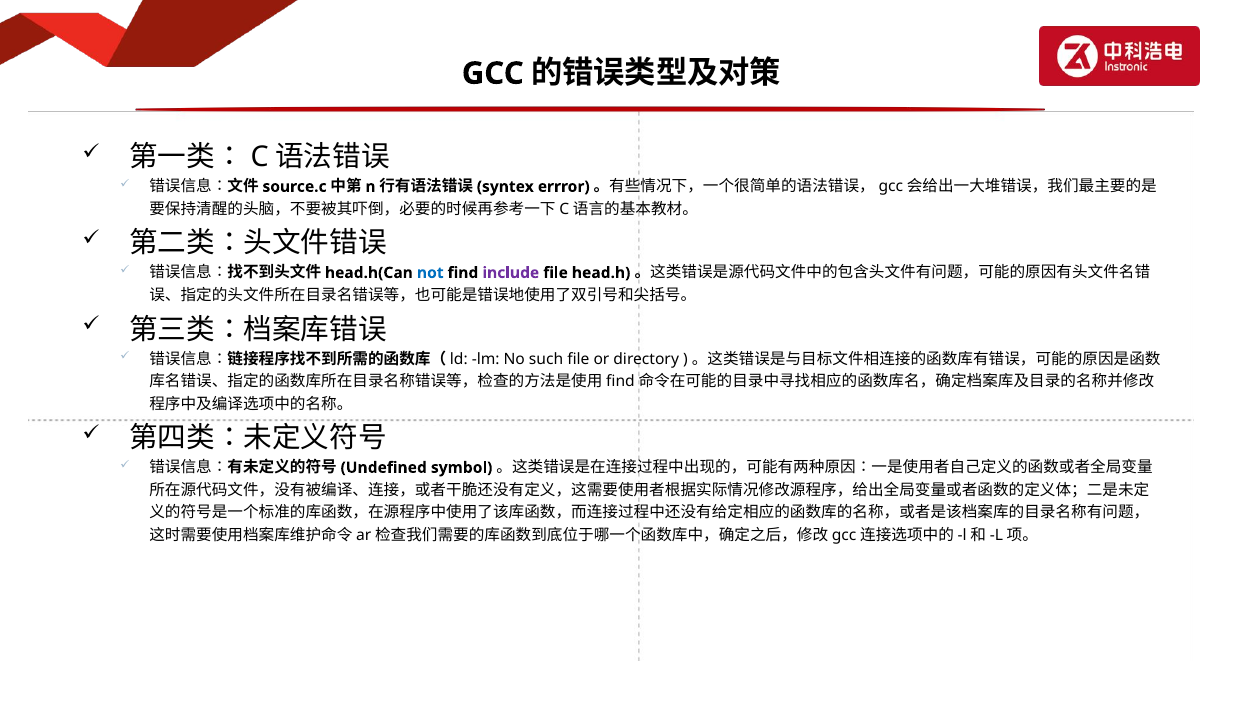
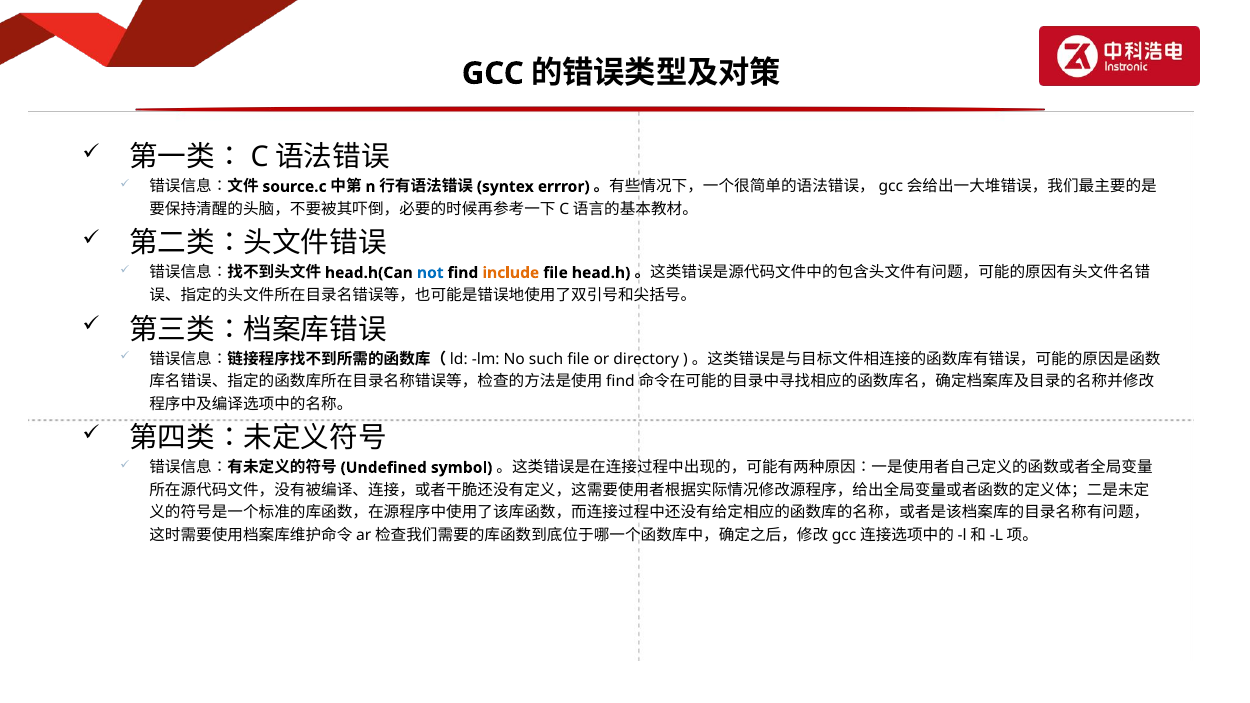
include colour: purple -> orange
